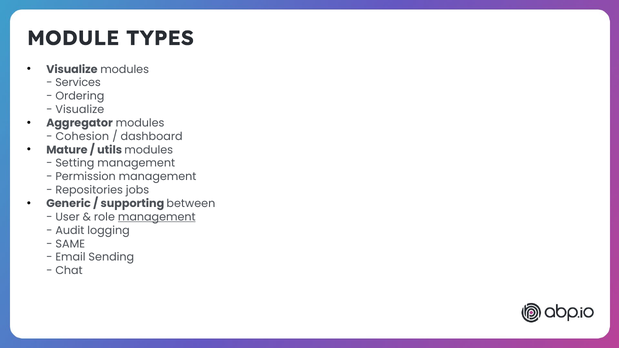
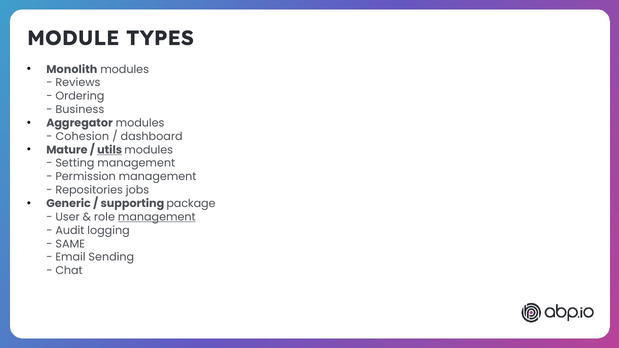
Visualize at (72, 69): Visualize -> Monolith
Services: Services -> Reviews
Visualize at (80, 110): Visualize -> Business
utils underline: none -> present
between: between -> package
